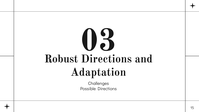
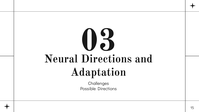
Robust: Robust -> Neural
